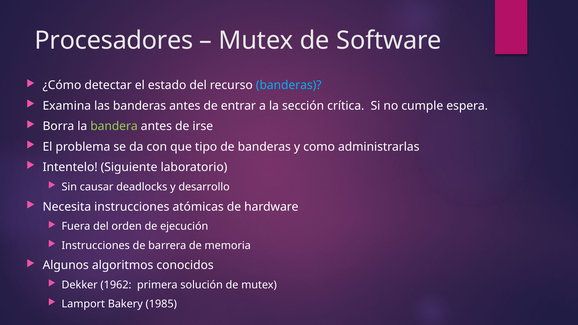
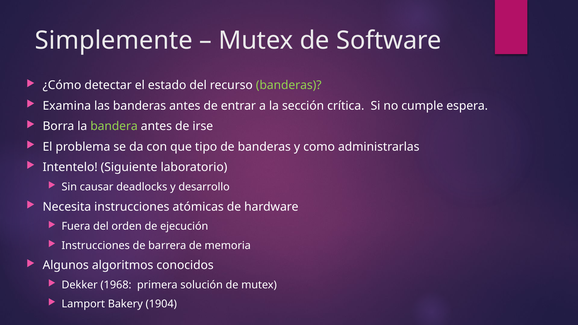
Procesadores: Procesadores -> Simplemente
banderas at (289, 85) colour: light blue -> light green
1962: 1962 -> 1968
1985: 1985 -> 1904
